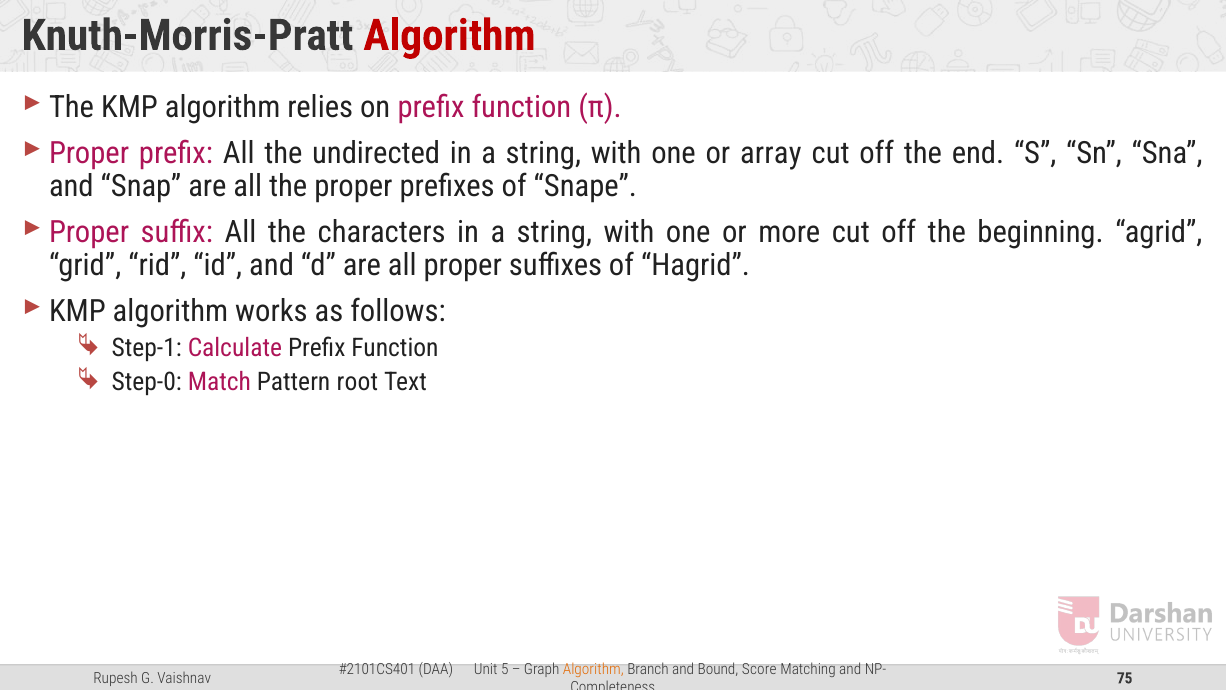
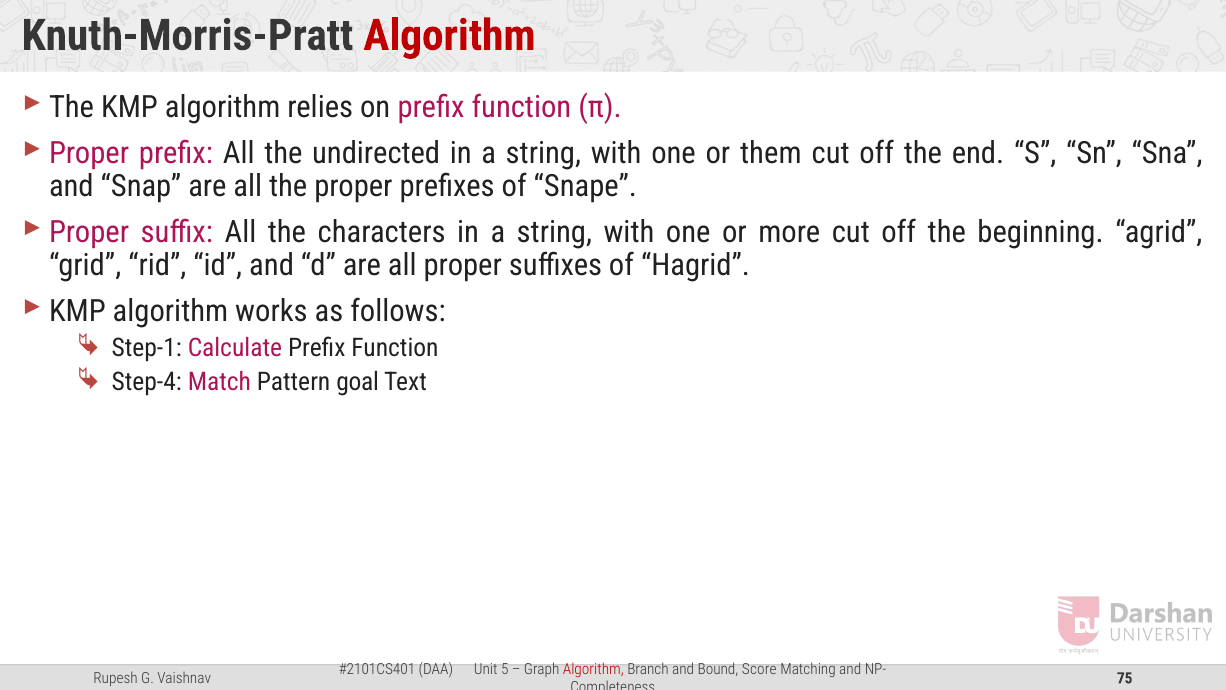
array: array -> them
Step-0: Step-0 -> Step-4
root: root -> goal
Algorithm at (593, 669) colour: orange -> red
